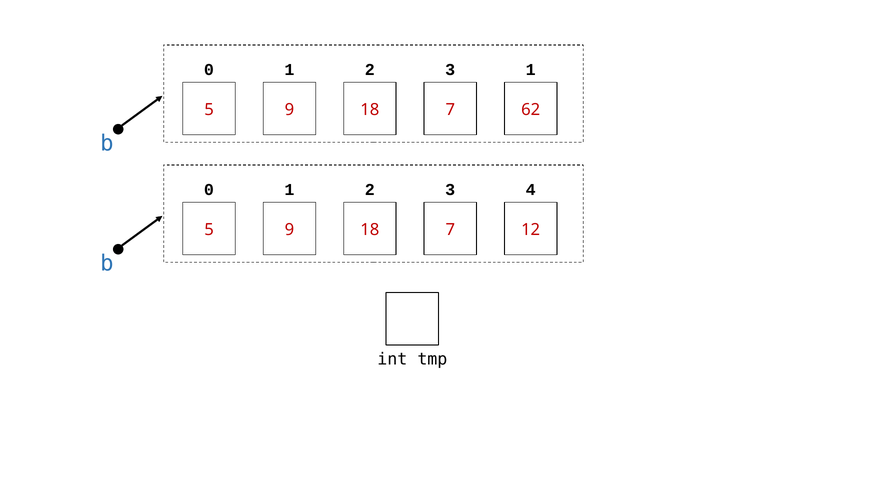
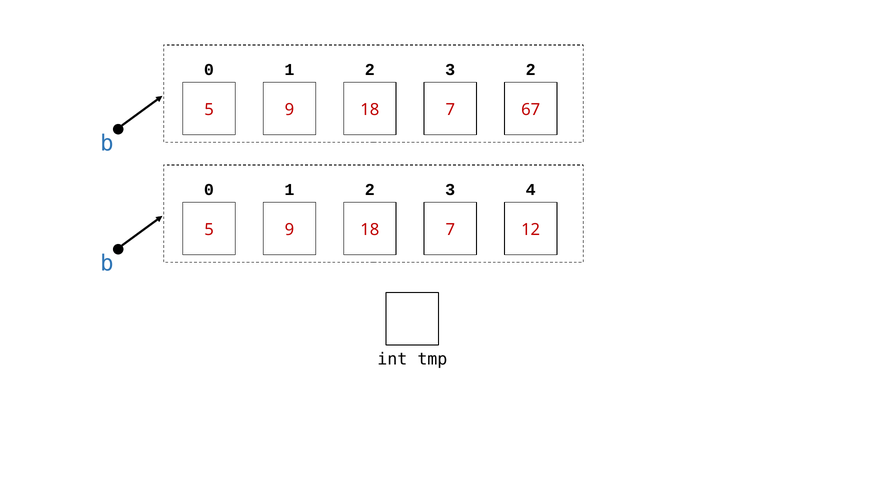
3 1: 1 -> 2
62: 62 -> 67
